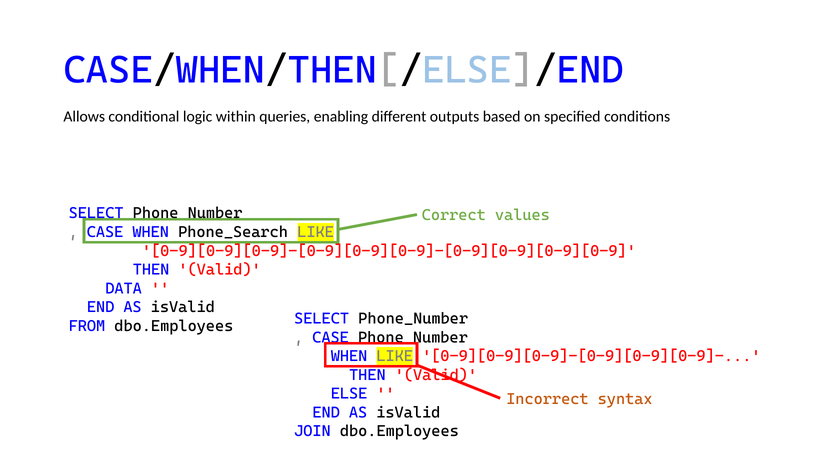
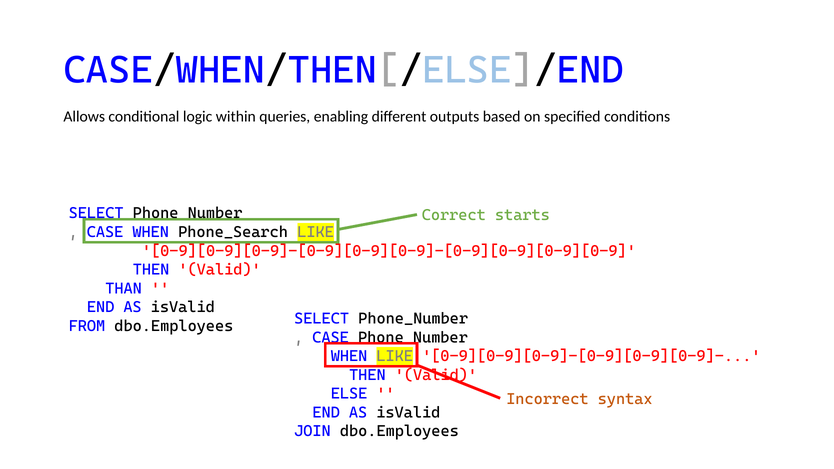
values: values -> starts
DATA: DATA -> THAN
